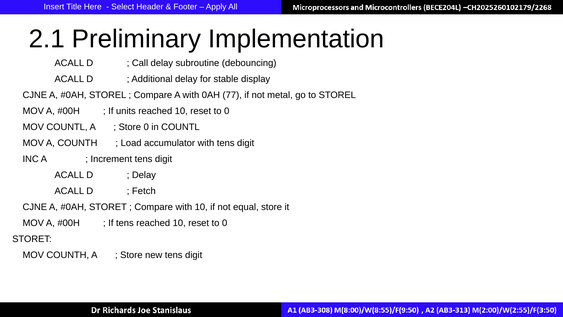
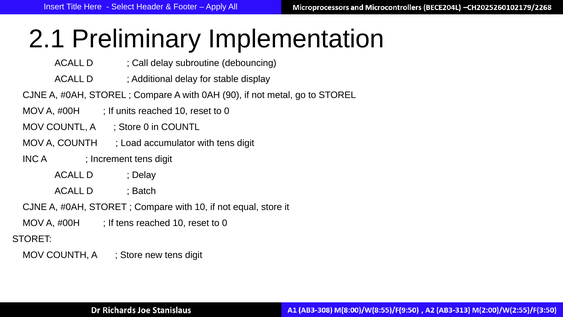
77: 77 -> 90
Fetch: Fetch -> Batch
